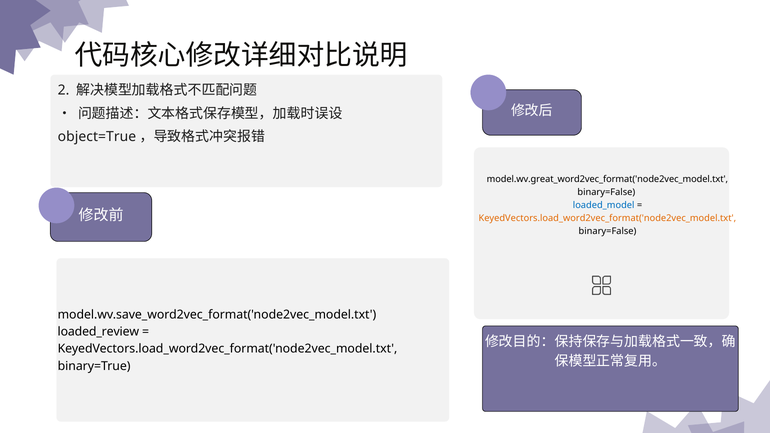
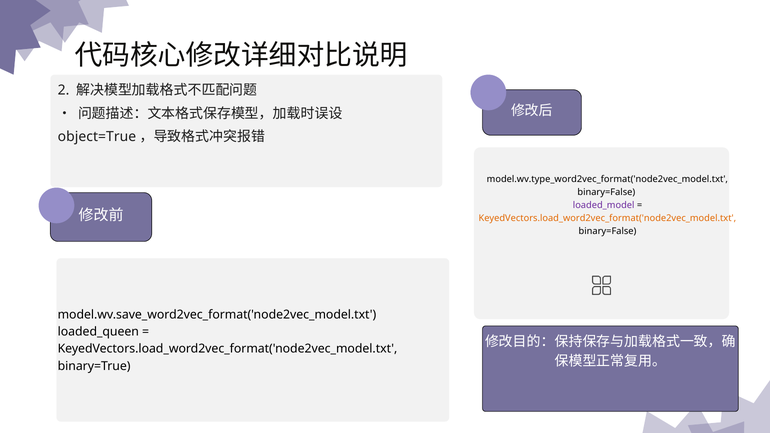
model.wv.great_word2vec_format('node2vec_model.txt: model.wv.great_word2vec_format('node2vec_model.txt -> model.wv.type_word2vec_format('node2vec_model.txt
loaded_model colour: blue -> purple
loaded_review: loaded_review -> loaded_queen
